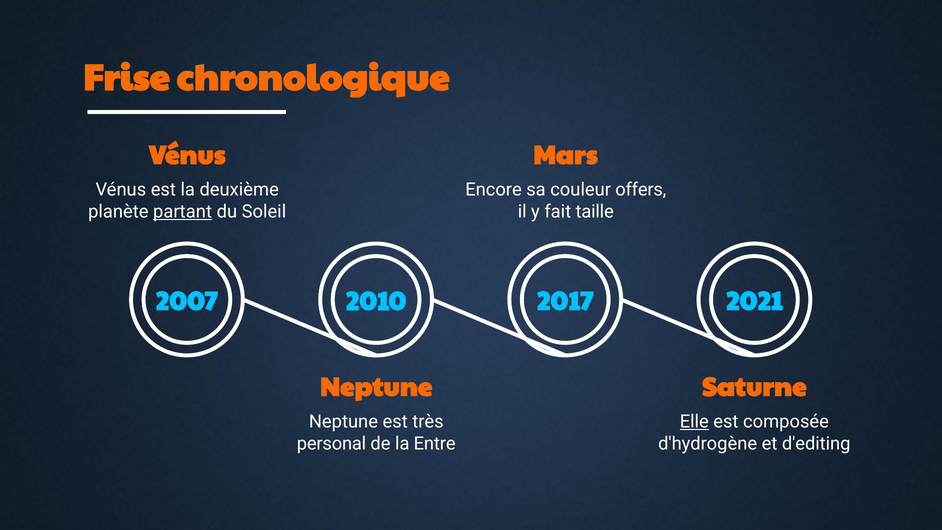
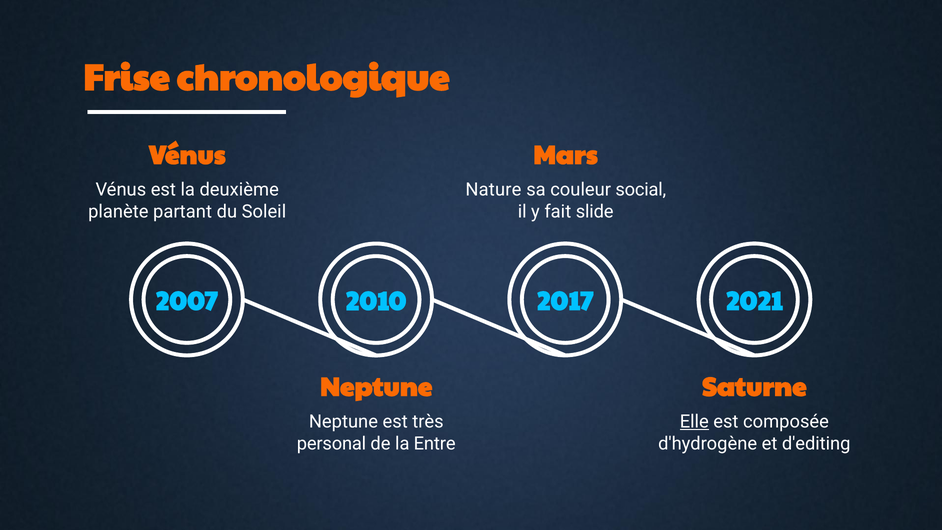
Encore: Encore -> Nature
offers: offers -> social
partant underline: present -> none
taille: taille -> slide
